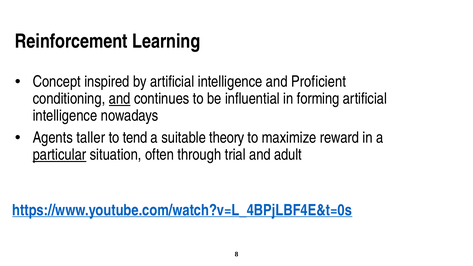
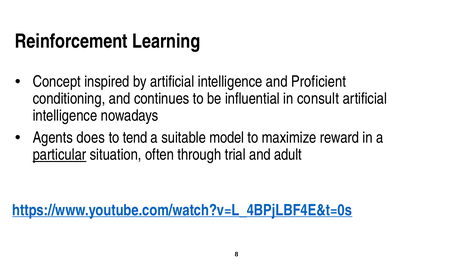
and at (120, 99) underline: present -> none
forming: forming -> consult
taller: taller -> does
theory: theory -> model
